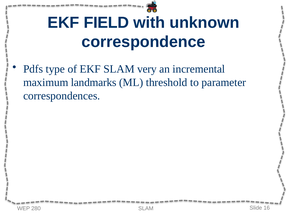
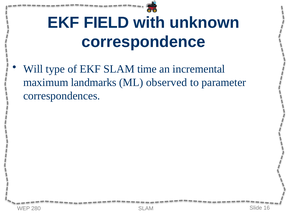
Pdfs: Pdfs -> Will
very: very -> time
threshold: threshold -> observed
